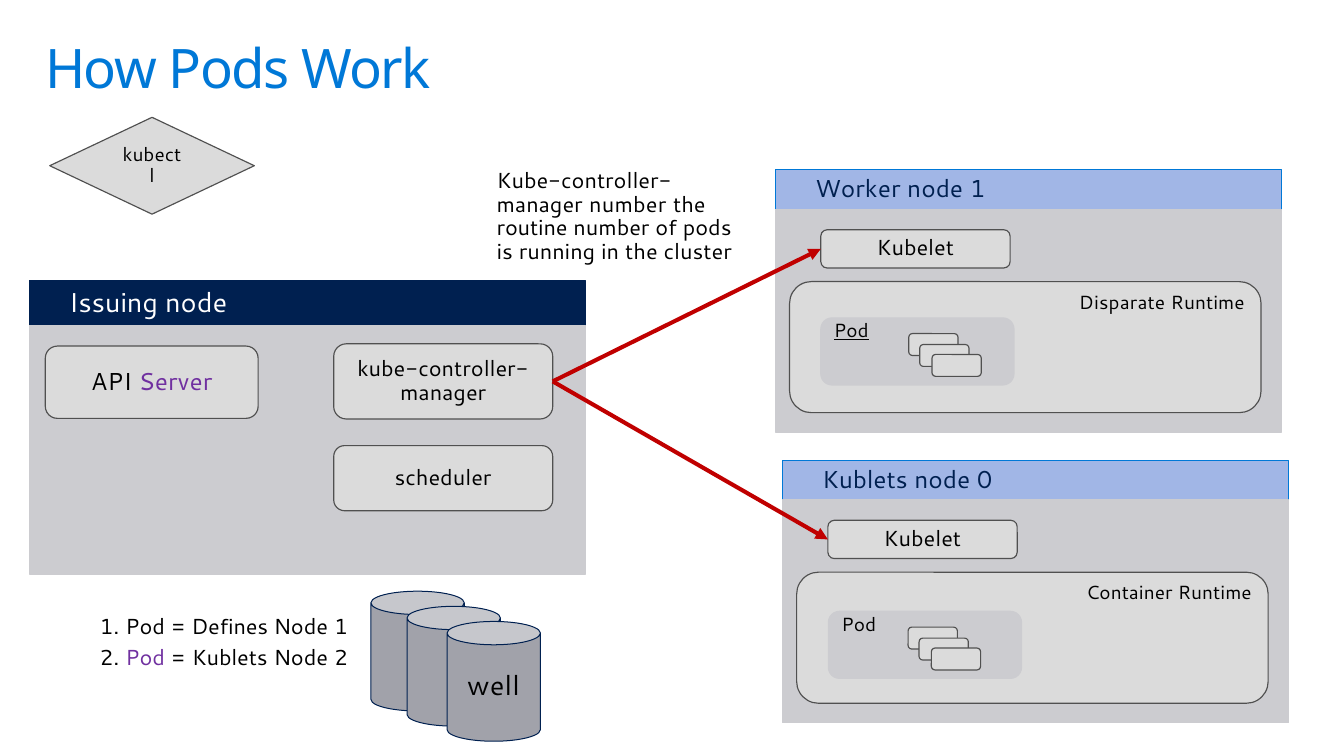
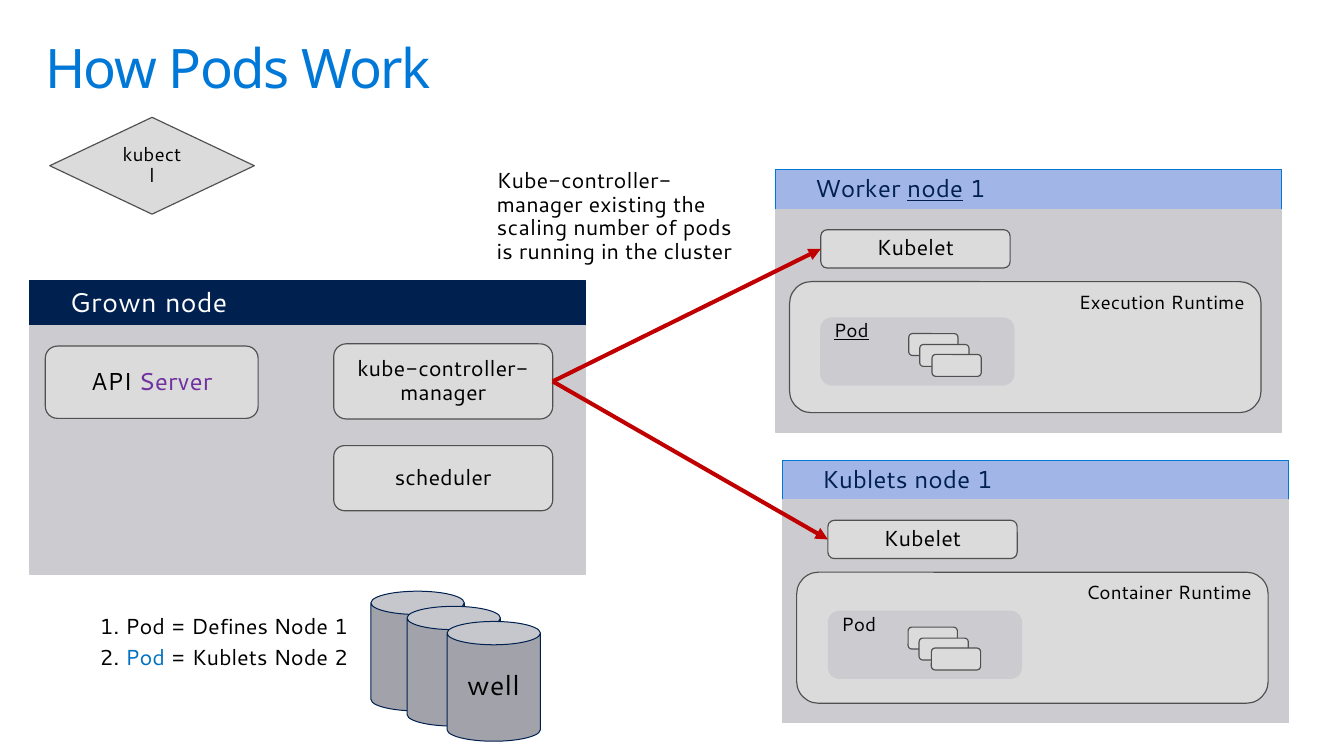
node at (935, 190) underline: none -> present
number at (628, 205): number -> existing
routine: routine -> scaling
Issuing: Issuing -> Grown
Disparate: Disparate -> Execution
0 at (985, 481): 0 -> 1
Pod at (145, 659) colour: purple -> blue
